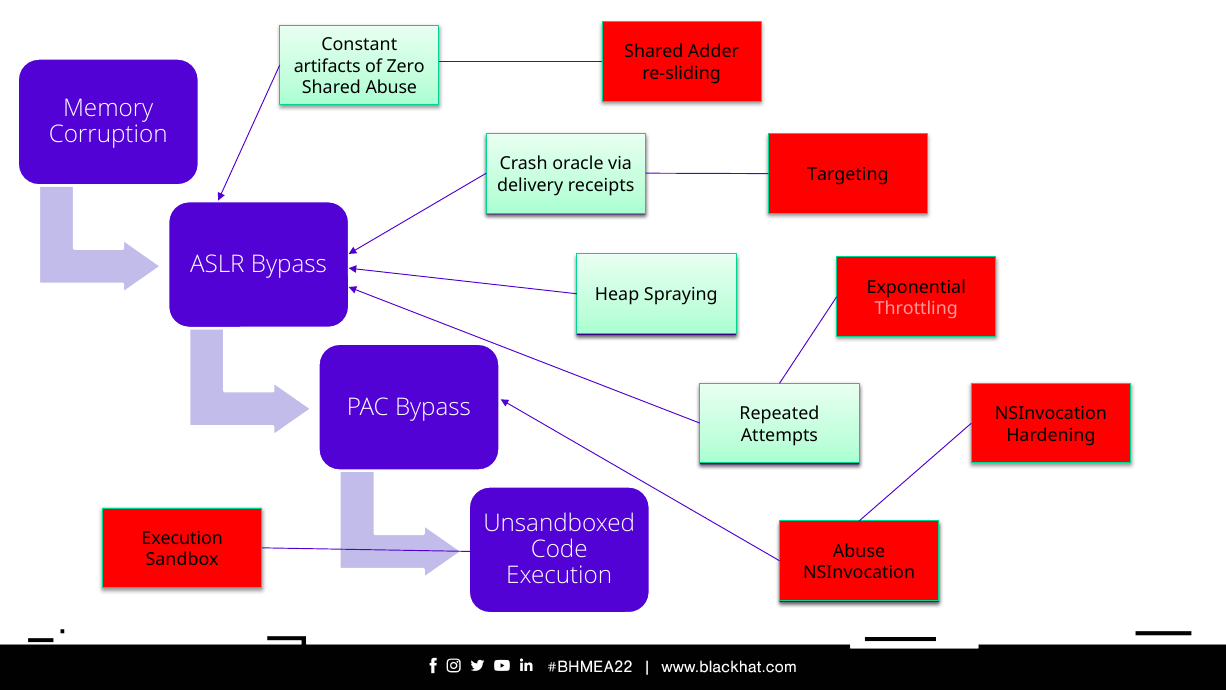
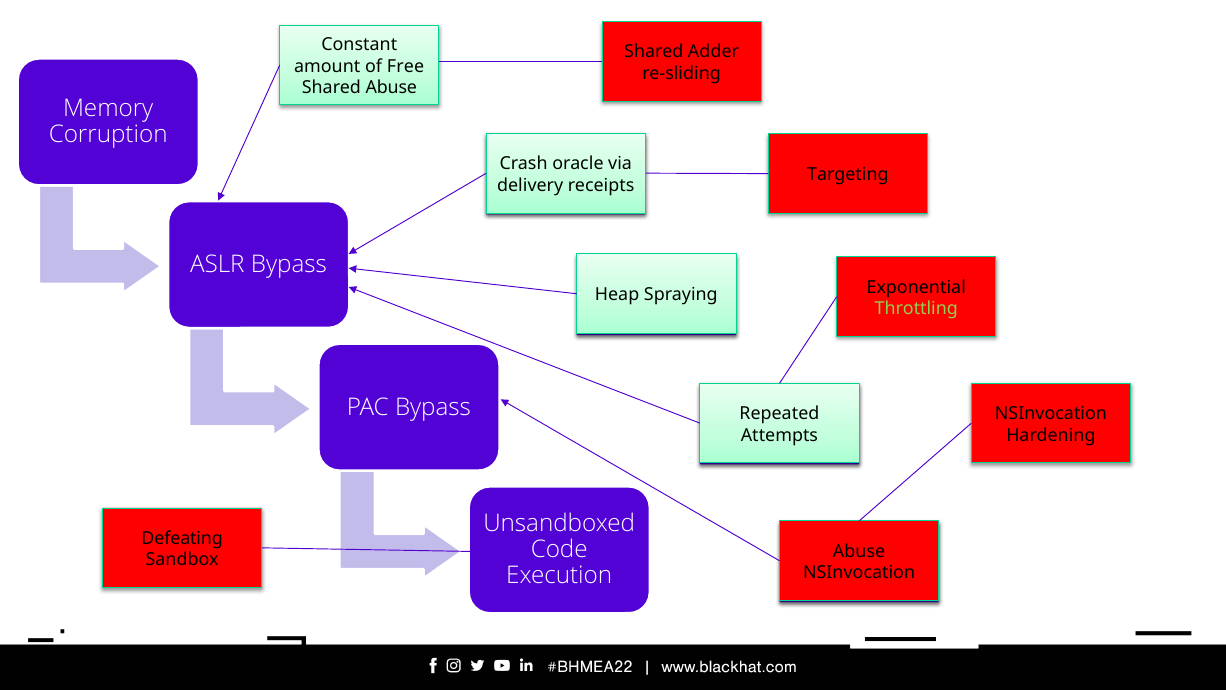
artifacts: artifacts -> amount
Zero: Zero -> Free
Throttling colour: pink -> light green
Execution at (182, 538): Execution -> Defeating
